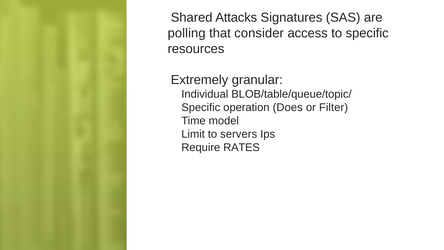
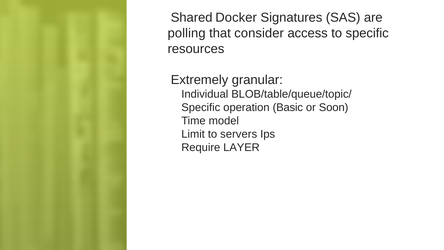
Attacks: Attacks -> Docker
Does: Does -> Basic
Filter: Filter -> Soon
RATES: RATES -> LAYER
